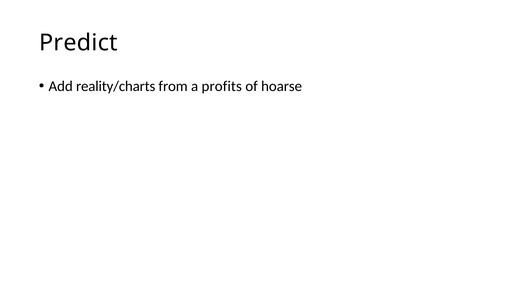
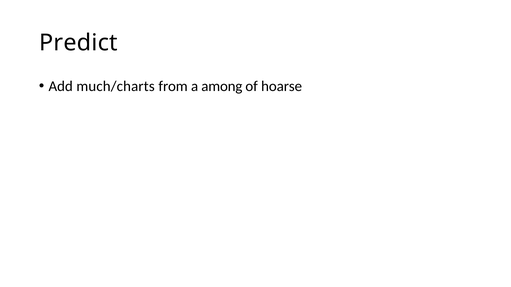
reality/charts: reality/charts -> much/charts
profits: profits -> among
